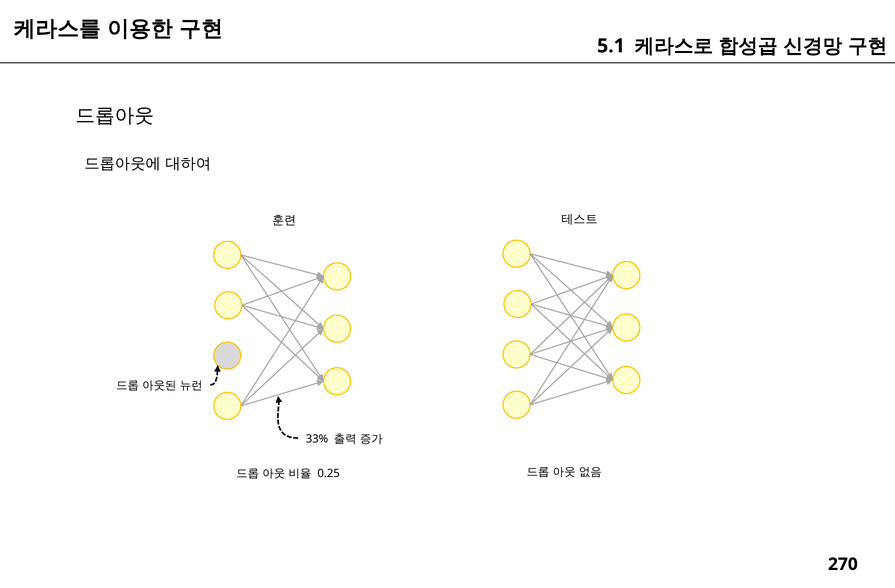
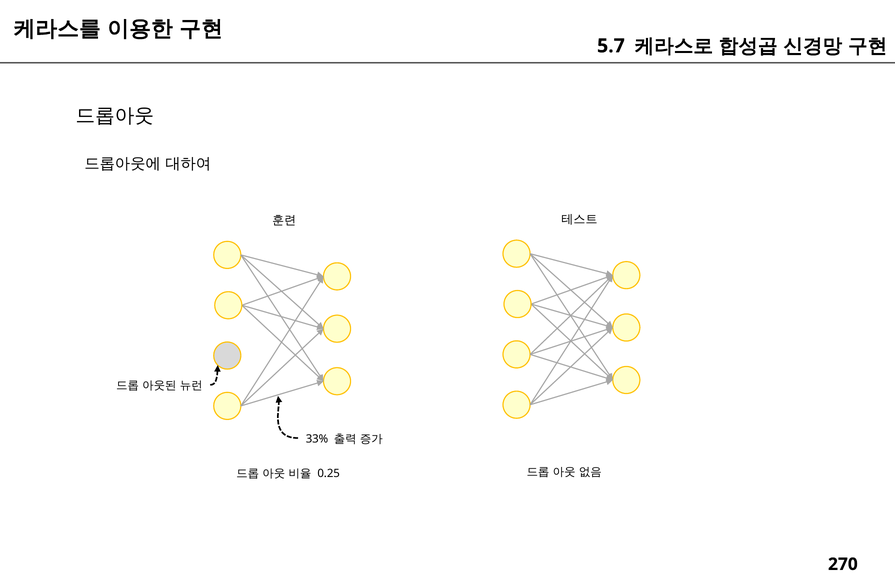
5.1: 5.1 -> 5.7
